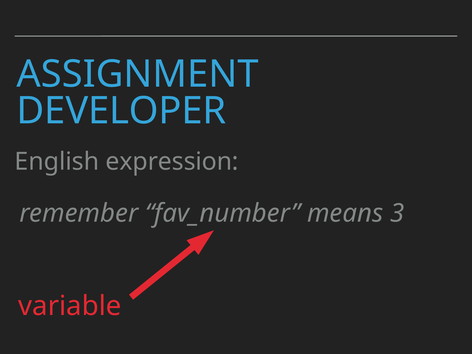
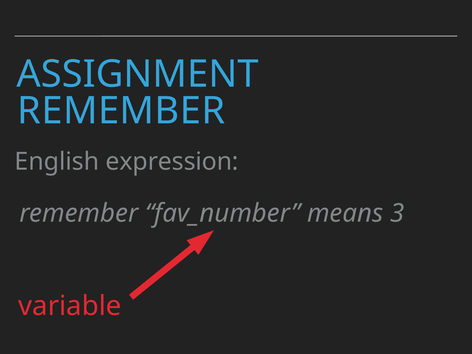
DEVELOPER at (121, 111): DEVELOPER -> REMEMBER
